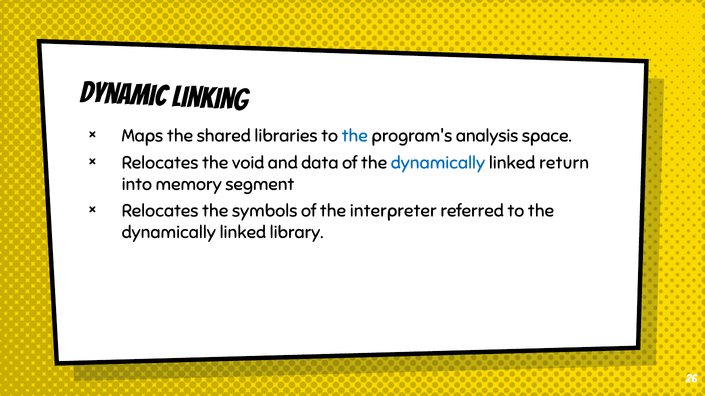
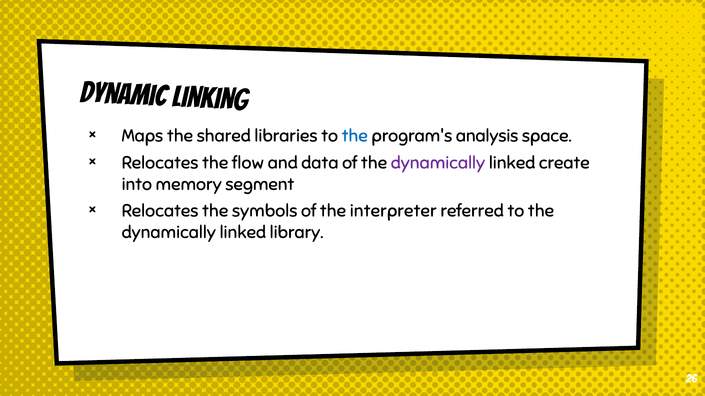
void: void -> flow
dynamically at (438, 163) colour: blue -> purple
return: return -> create
